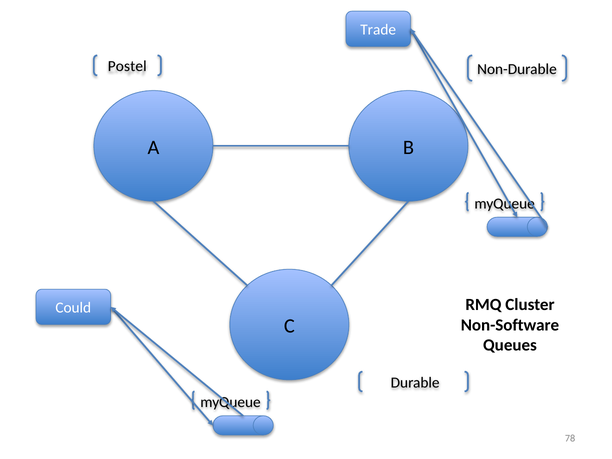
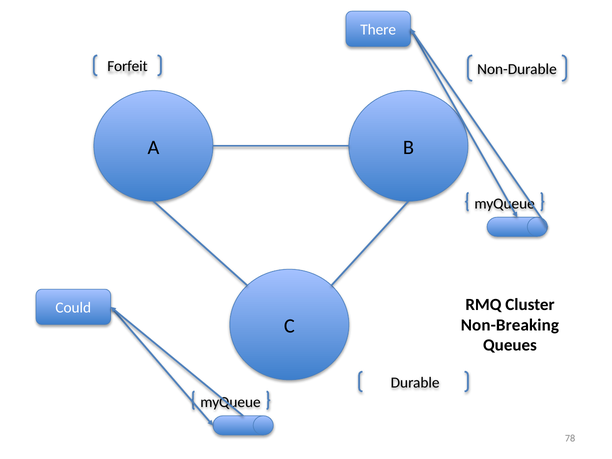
Trade: Trade -> There
Postel: Postel -> Forfeit
Non-Software: Non-Software -> Non-Breaking
